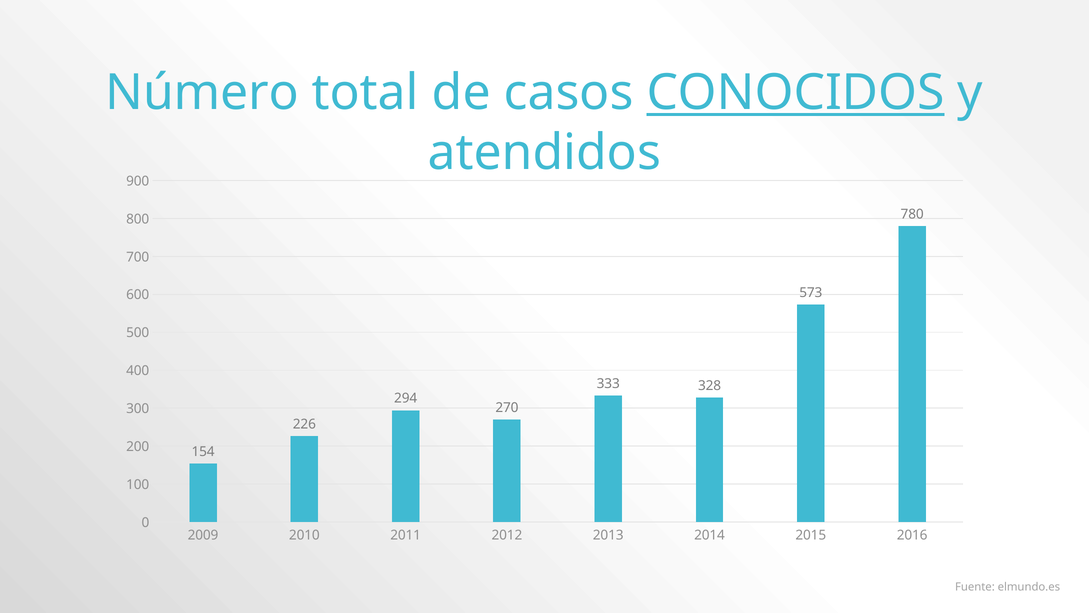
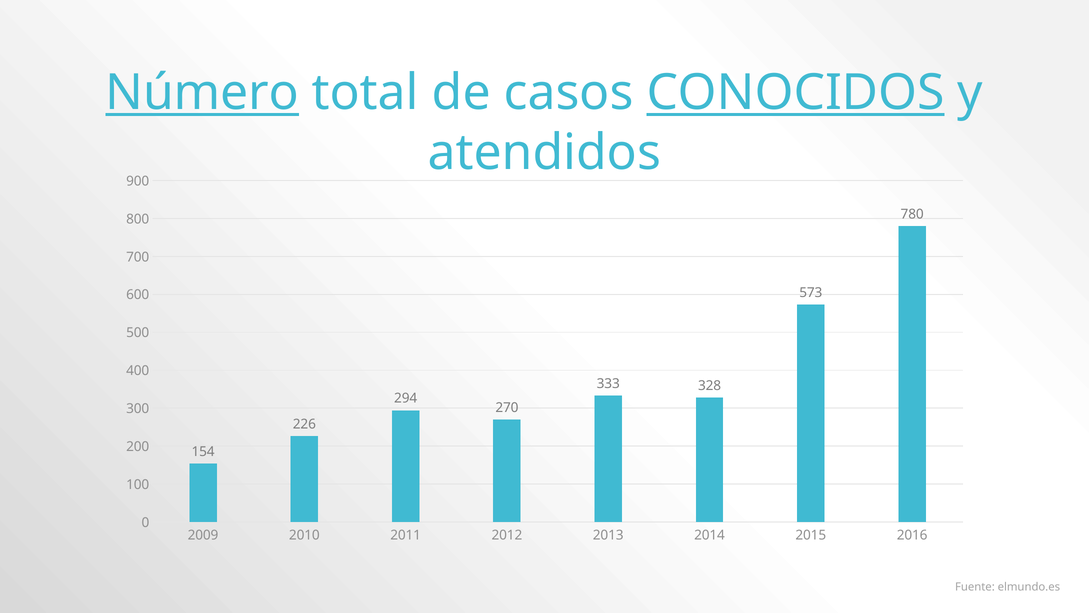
Número underline: none -> present
